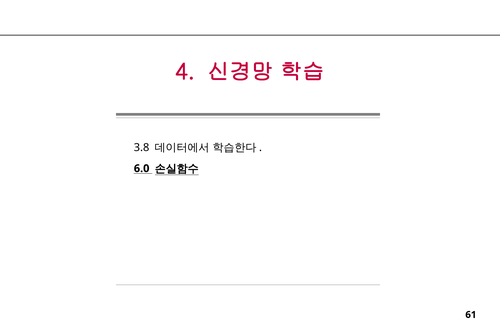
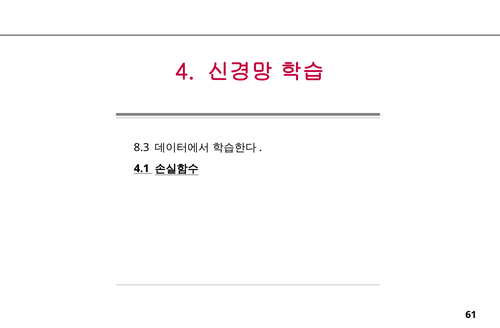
3.8: 3.8 -> 8.3
6.0: 6.0 -> 4.1
